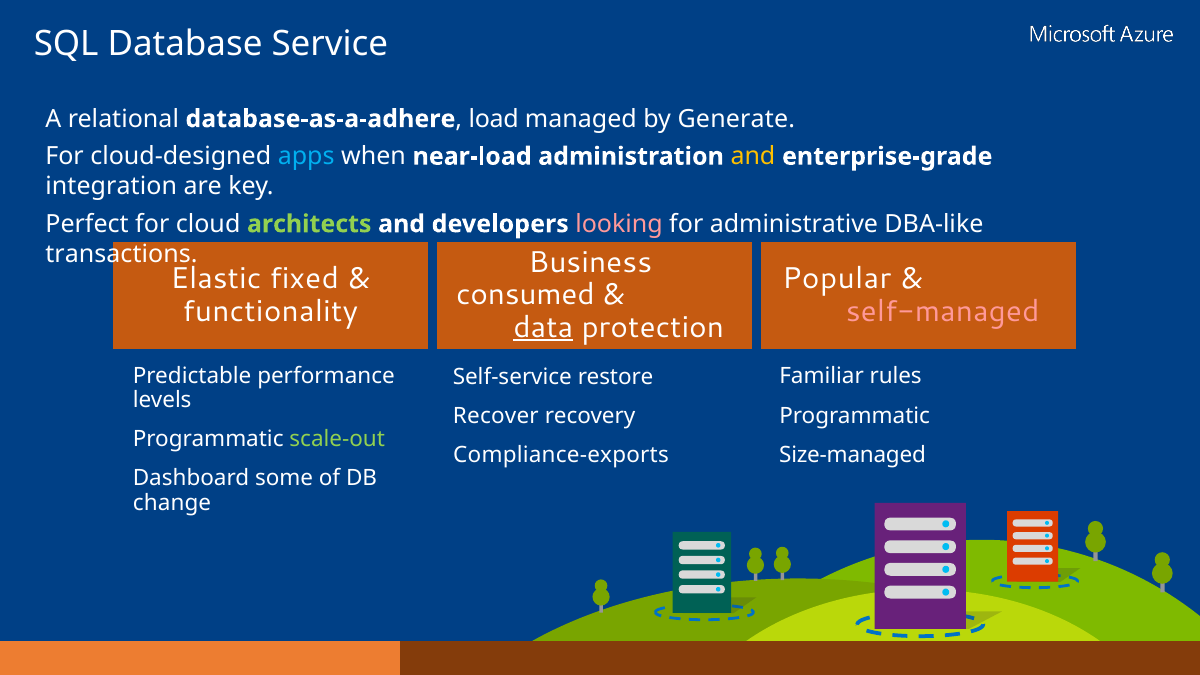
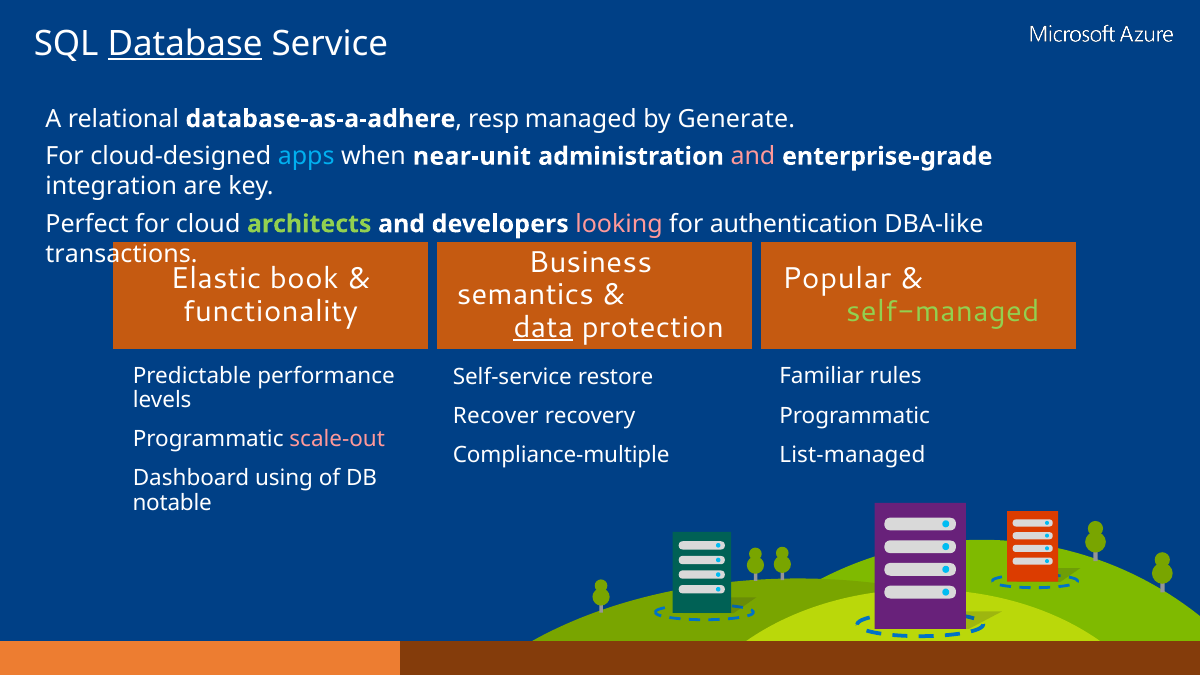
Database underline: none -> present
load: load -> resp
near-load: near-load -> near-unit
and at (753, 156) colour: yellow -> pink
administrative: administrative -> authentication
fixed: fixed -> book
consumed: consumed -> semantics
self-managed colour: pink -> light green
scale-out colour: light green -> pink
Size-managed: Size-managed -> List-managed
Compliance-exports: Compliance-exports -> Compliance-multiple
some: some -> using
change: change -> notable
